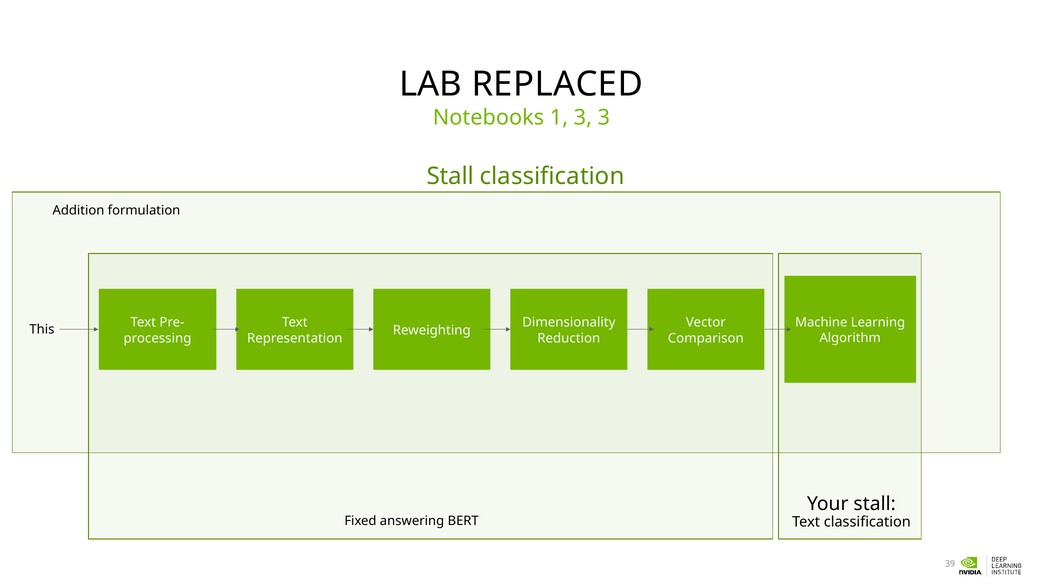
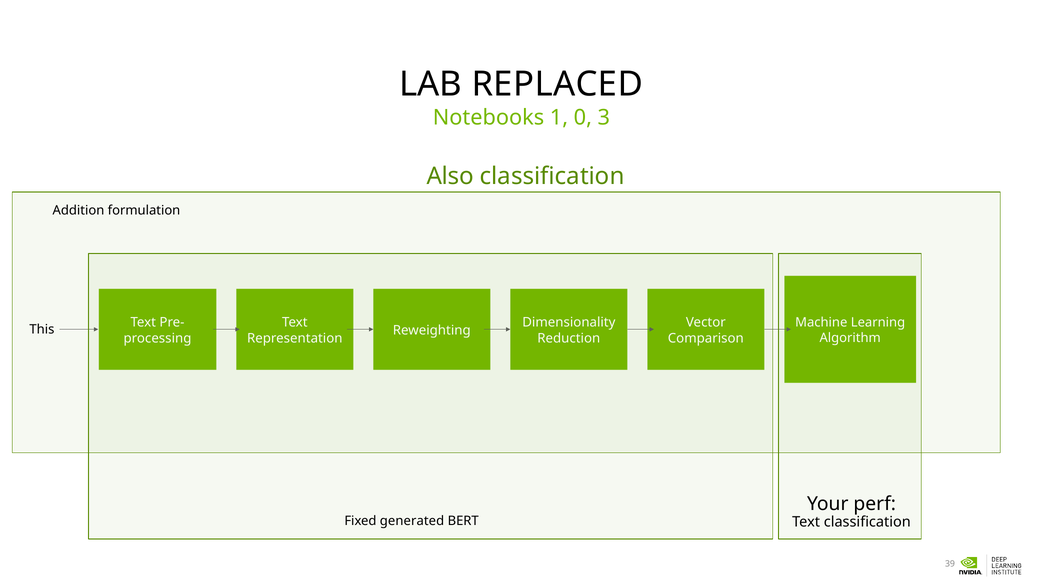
1 3: 3 -> 0
Stall at (450, 176): Stall -> Also
Your stall: stall -> perf
answering: answering -> generated
